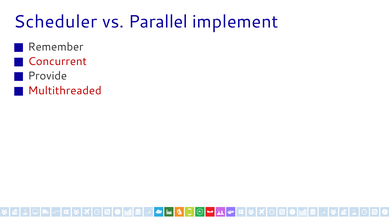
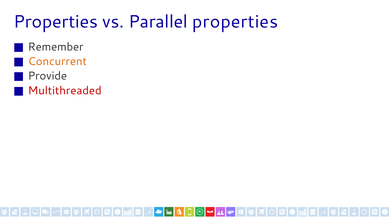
Scheduler at (55, 22): Scheduler -> Properties
Parallel implement: implement -> properties
Concurrent colour: red -> orange
